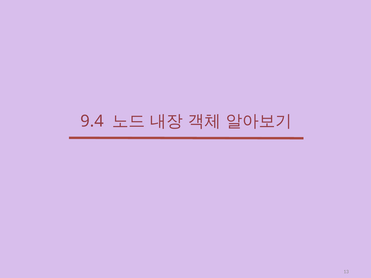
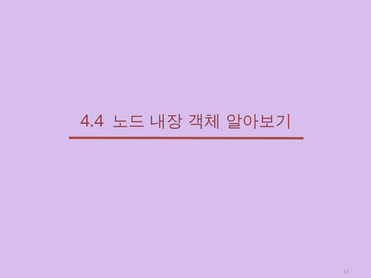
9.4: 9.4 -> 4.4
